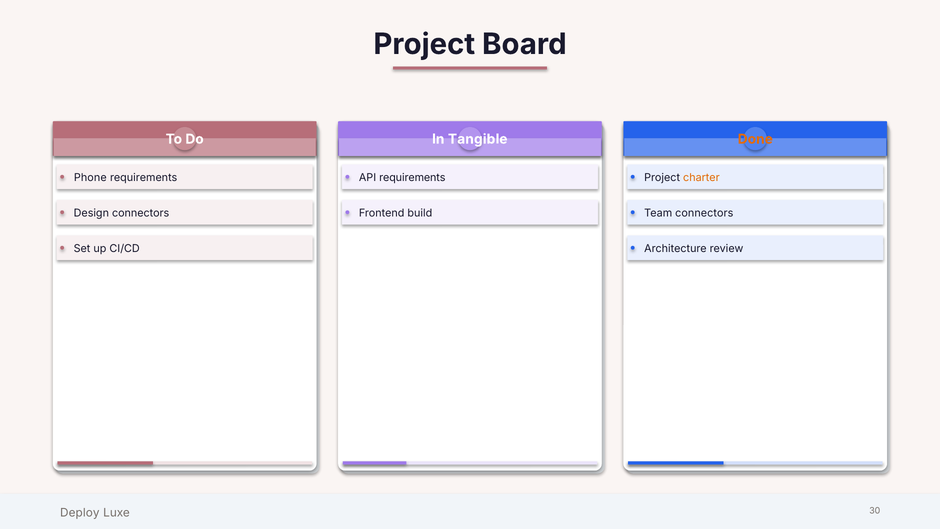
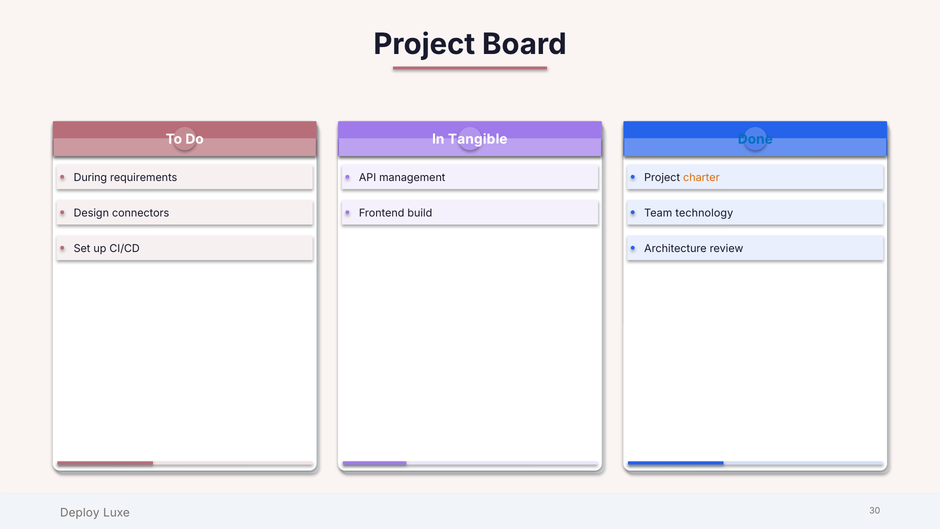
Done colour: orange -> blue
Phone: Phone -> During
API requirements: requirements -> management
Team connectors: connectors -> technology
